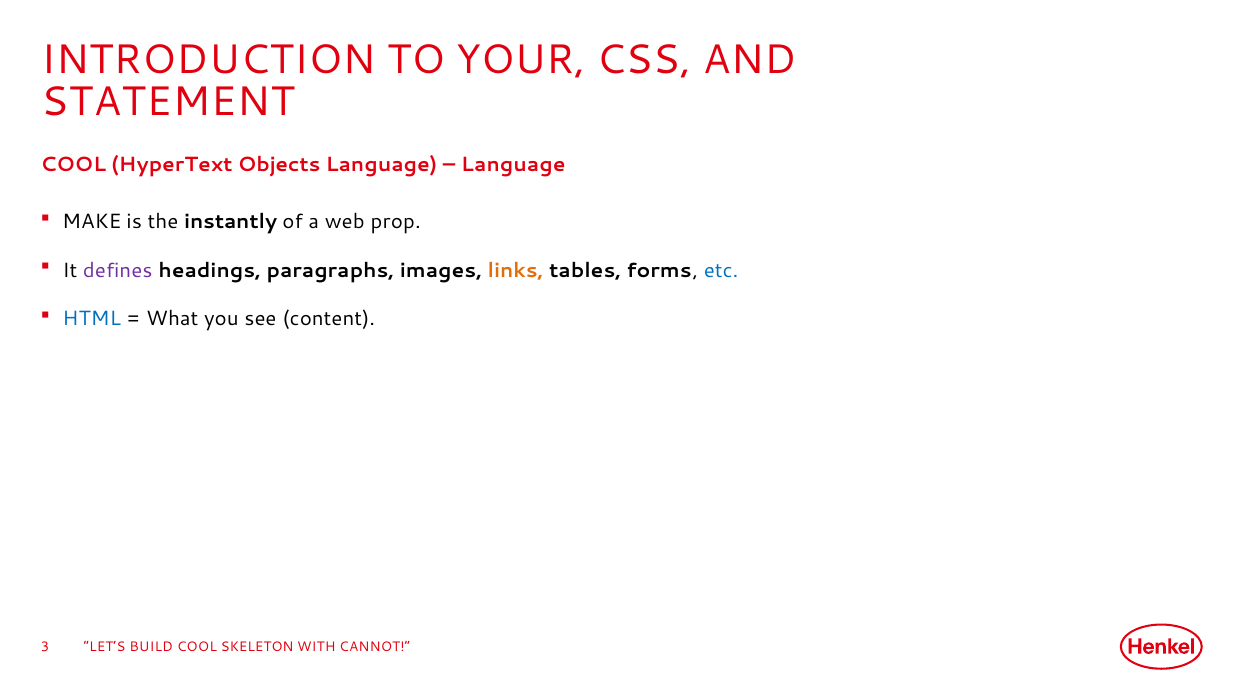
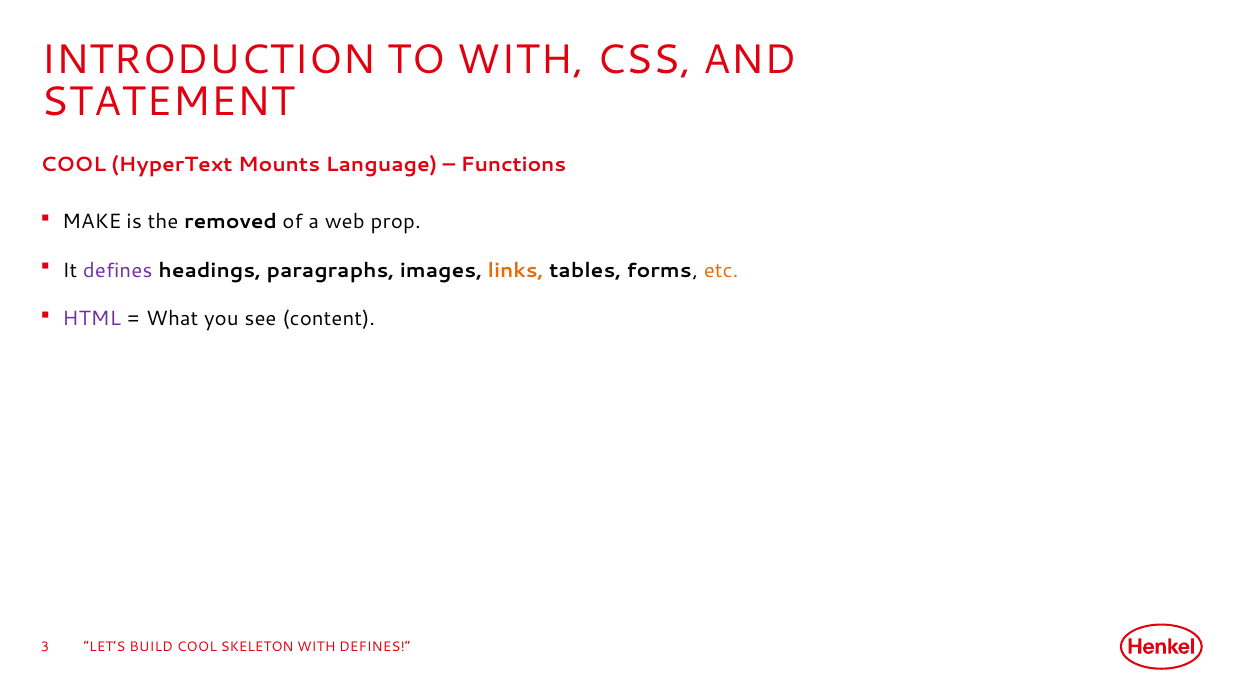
TO YOUR: YOUR -> WITH
Objects: Objects -> Mounts
Language at (513, 165): Language -> Functions
instantly: instantly -> removed
etc colour: blue -> orange
HTML colour: blue -> purple
WITH CANNOT: CANNOT -> DEFINES
